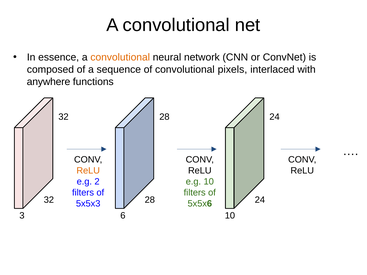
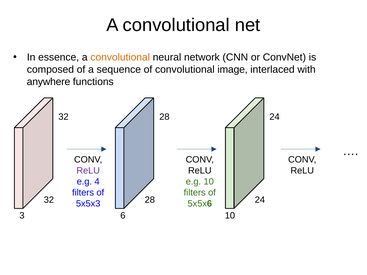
pixels: pixels -> image
ReLU at (88, 171) colour: orange -> purple
2: 2 -> 4
